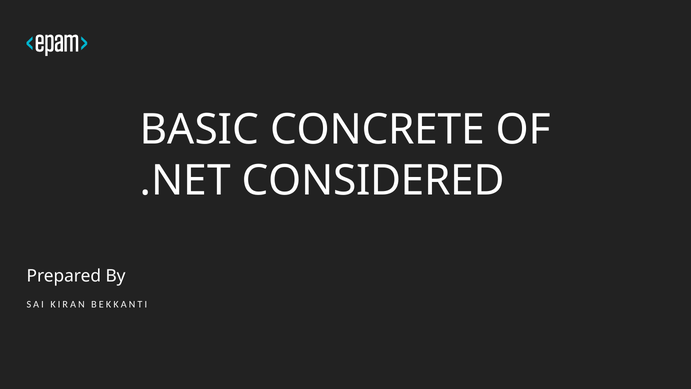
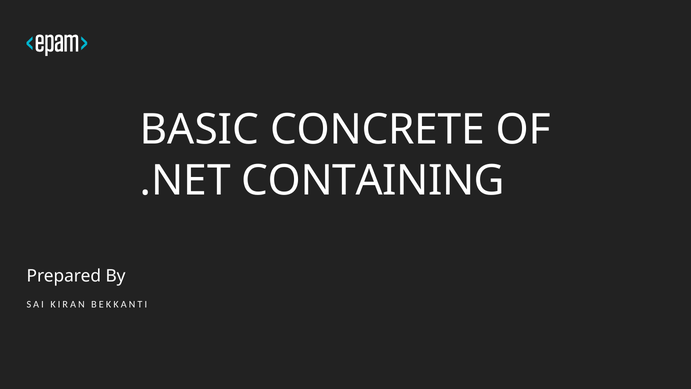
CONSIDERED: CONSIDERED -> CONTAINING
